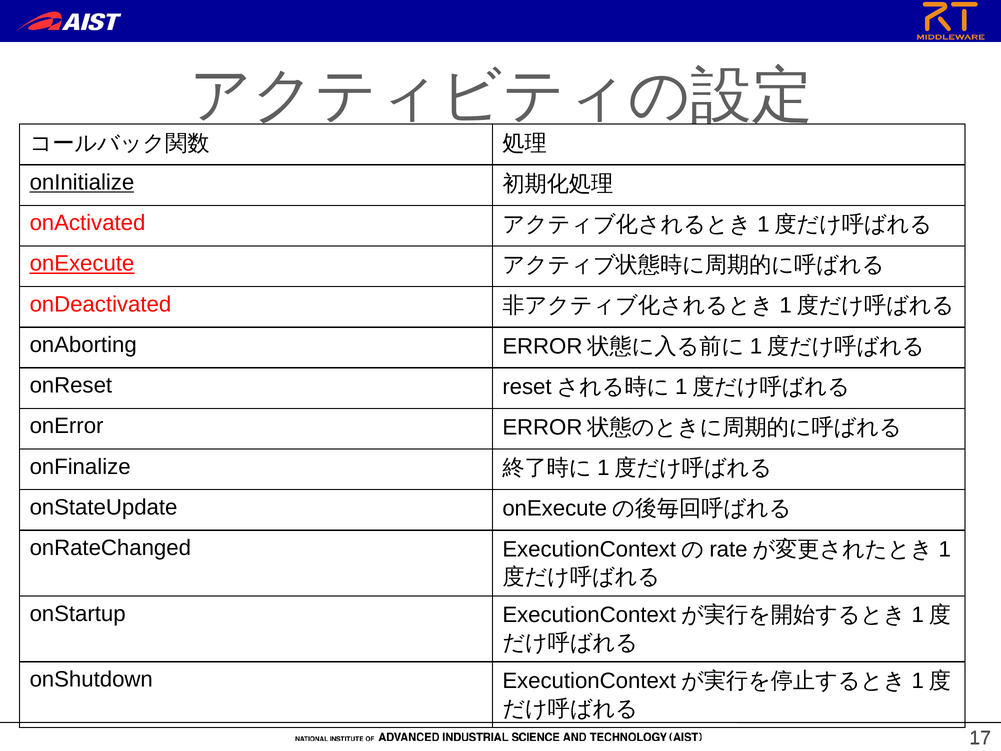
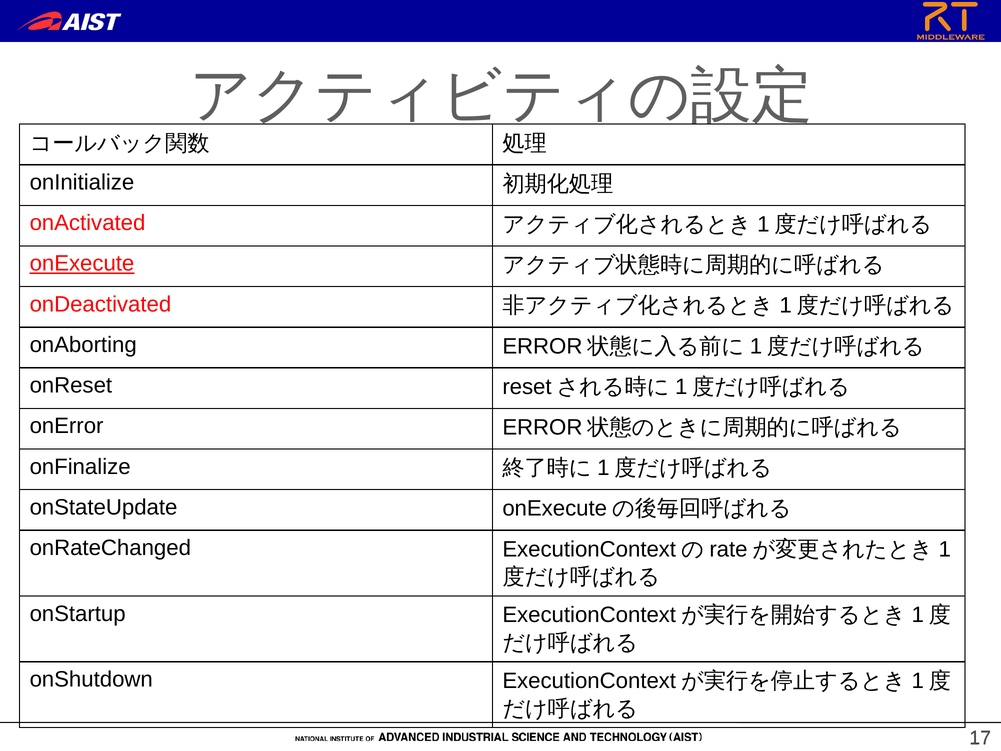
onInitialize underline: present -> none
